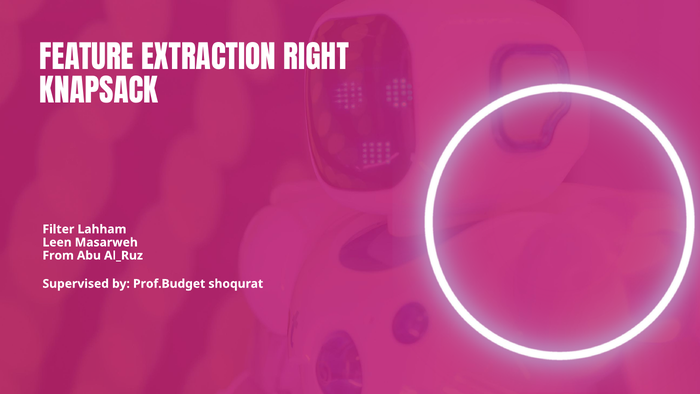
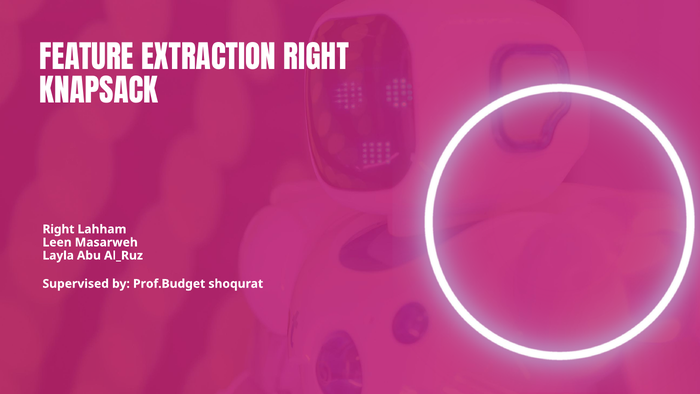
Filter at (58, 229): Filter -> Right
From: From -> Layla
